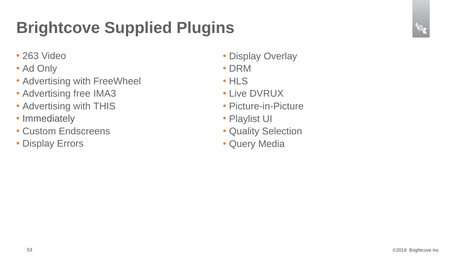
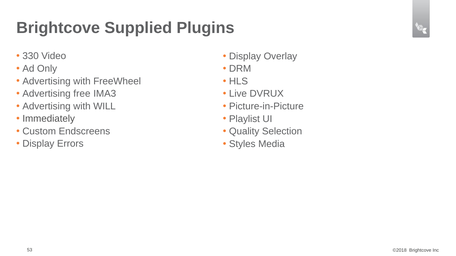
263: 263 -> 330
THIS: THIS -> WILL
Query: Query -> Styles
